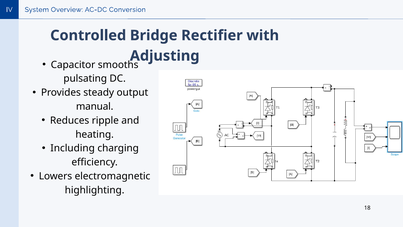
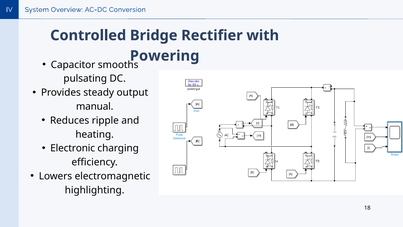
Adjusting: Adjusting -> Powering
Including: Including -> Electronic
